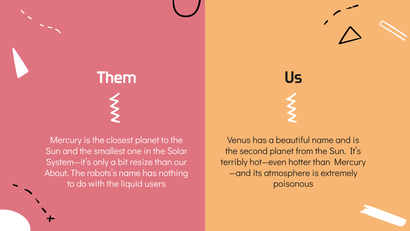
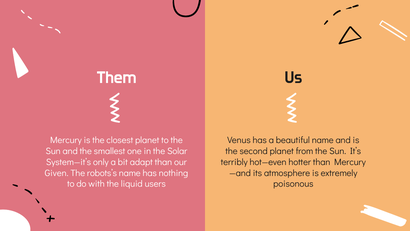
resize: resize -> adapt
About: About -> Given
